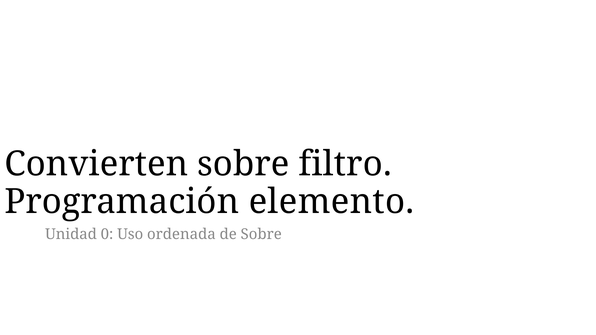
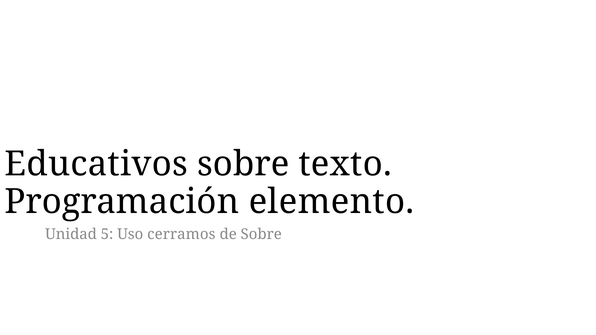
Convierten: Convierten -> Educativos
filtro: filtro -> texto
0: 0 -> 5
ordenada: ordenada -> cerramos
